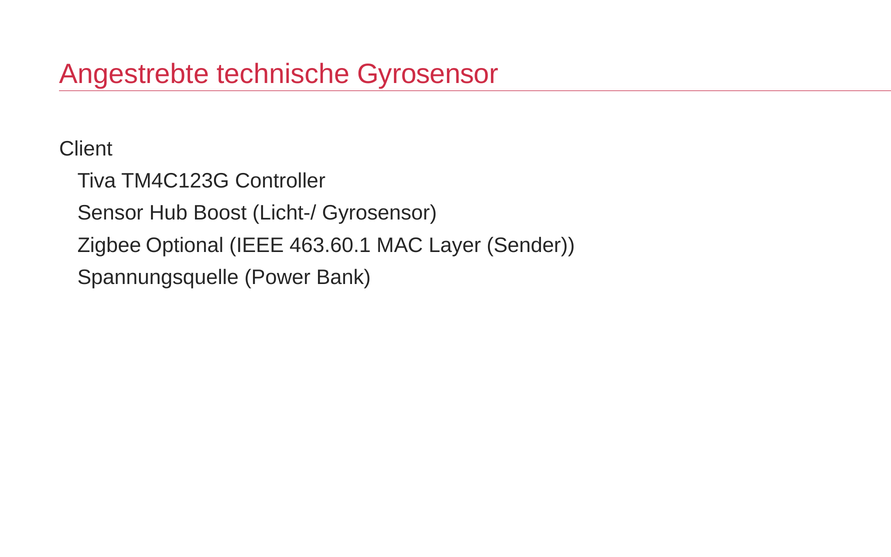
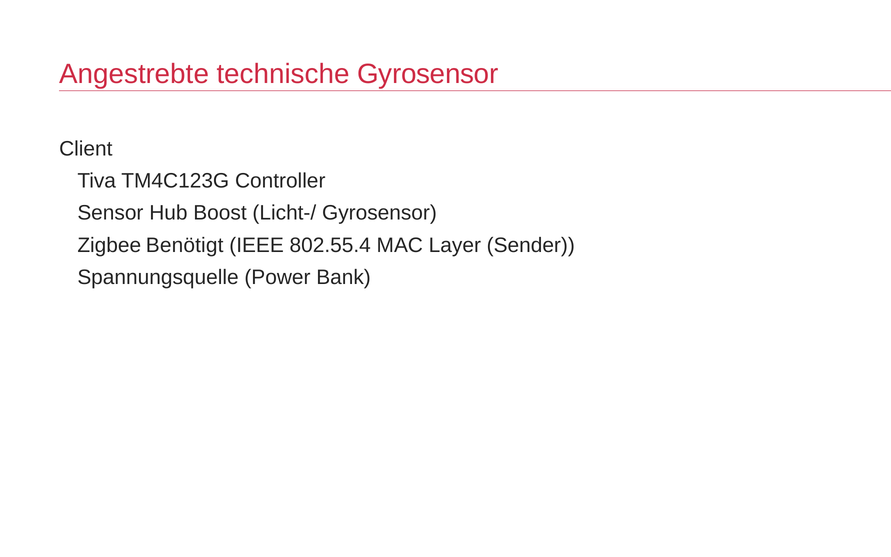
Optional: Optional -> Benötigt
463.60.1: 463.60.1 -> 802.55.4
